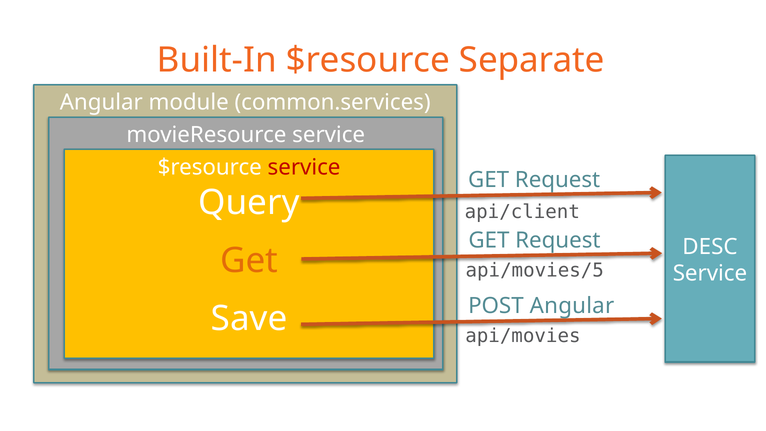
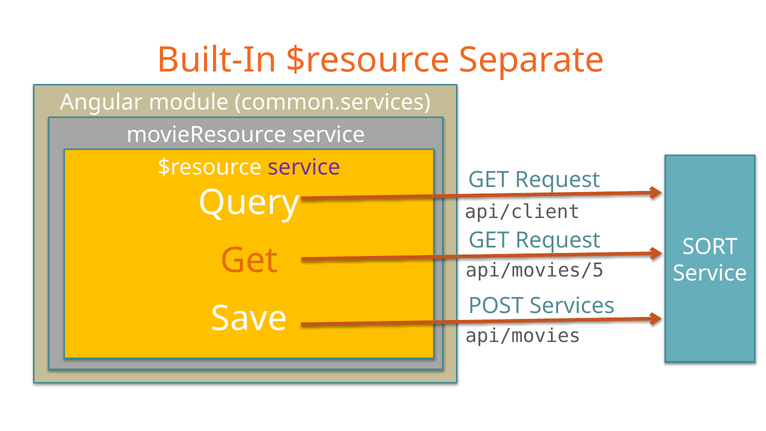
service at (304, 167) colour: red -> purple
DESC: DESC -> SORT
POST Angular: Angular -> Services
